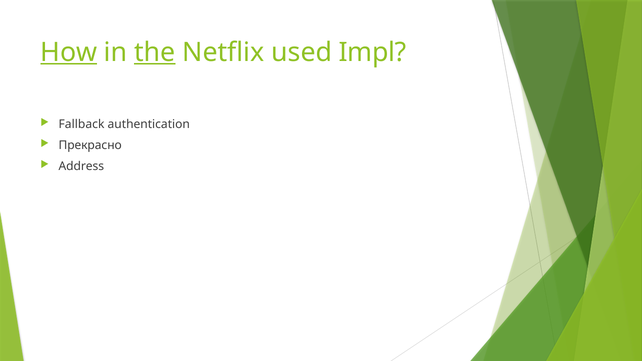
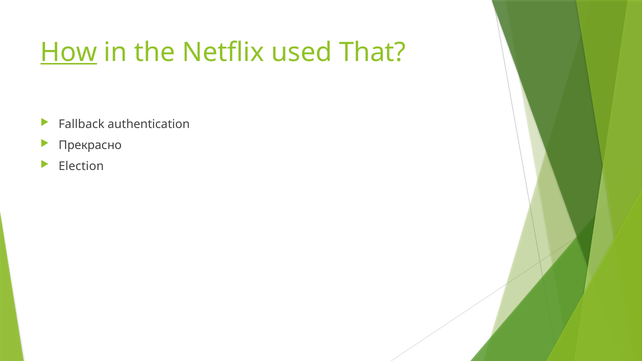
the underline: present -> none
Impl: Impl -> That
Address: Address -> Election
